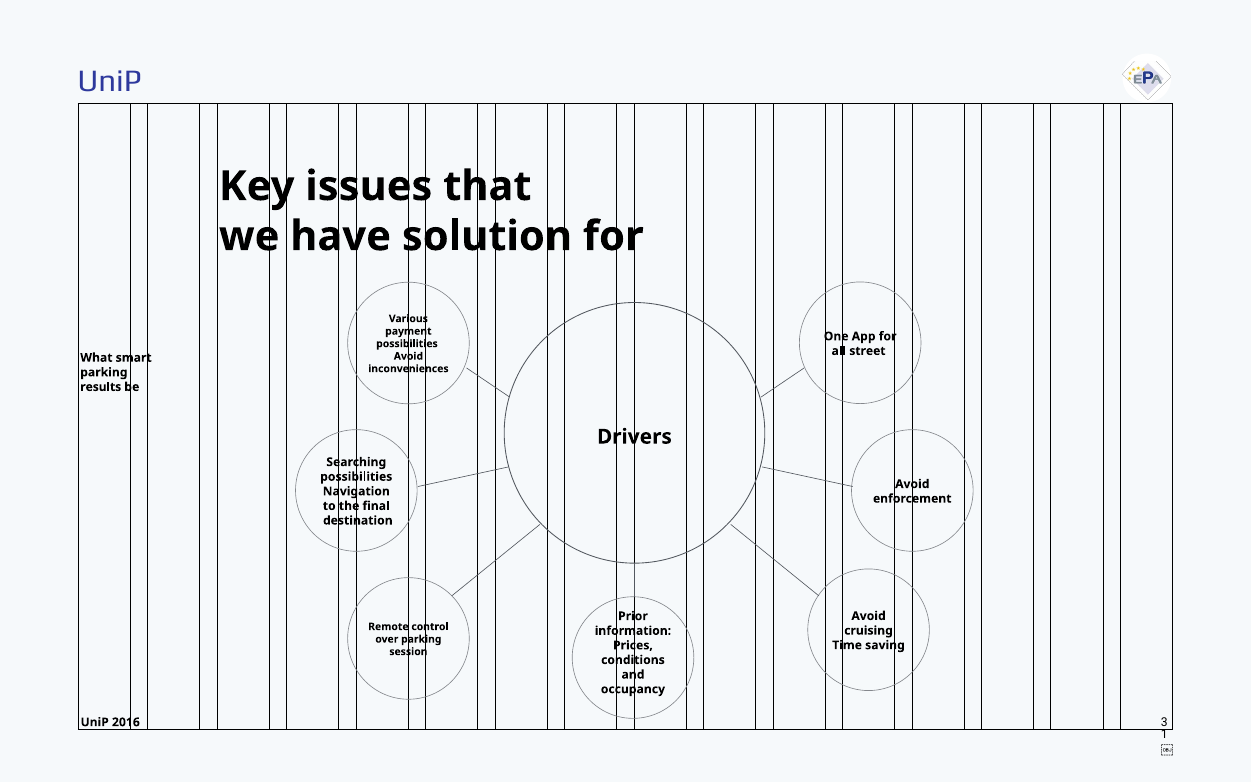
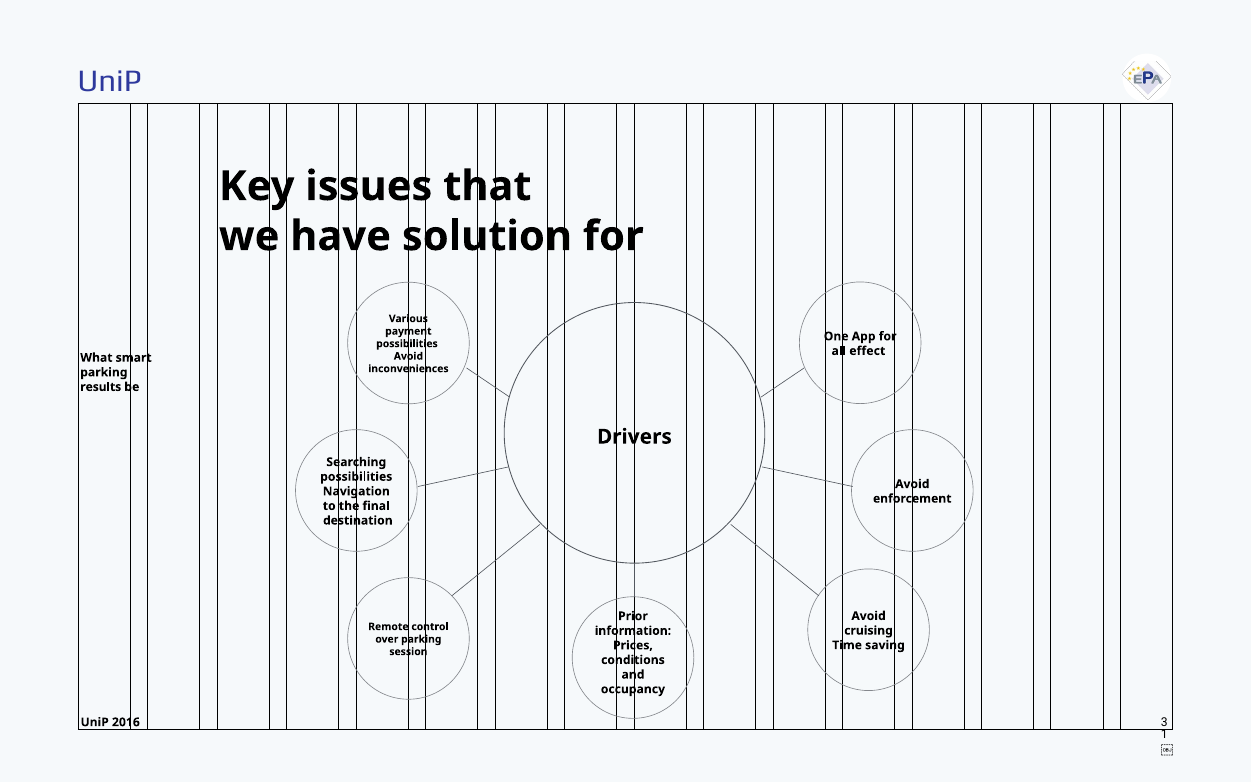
street: street -> effect
